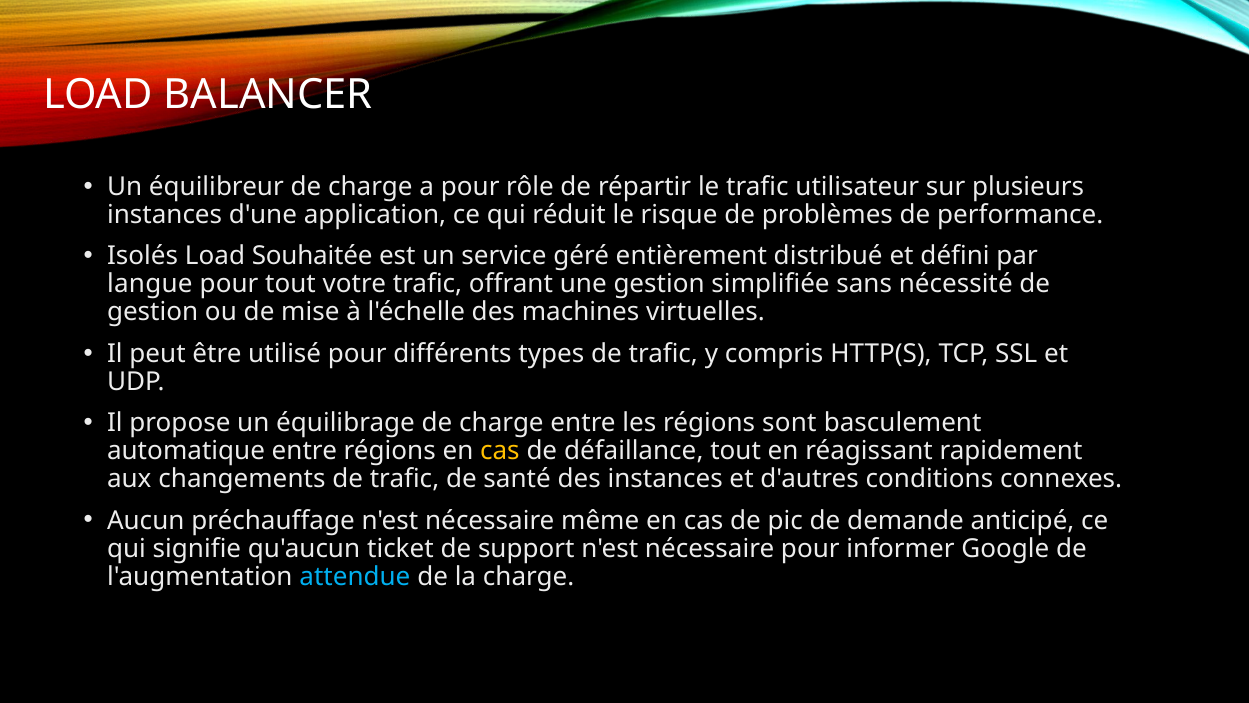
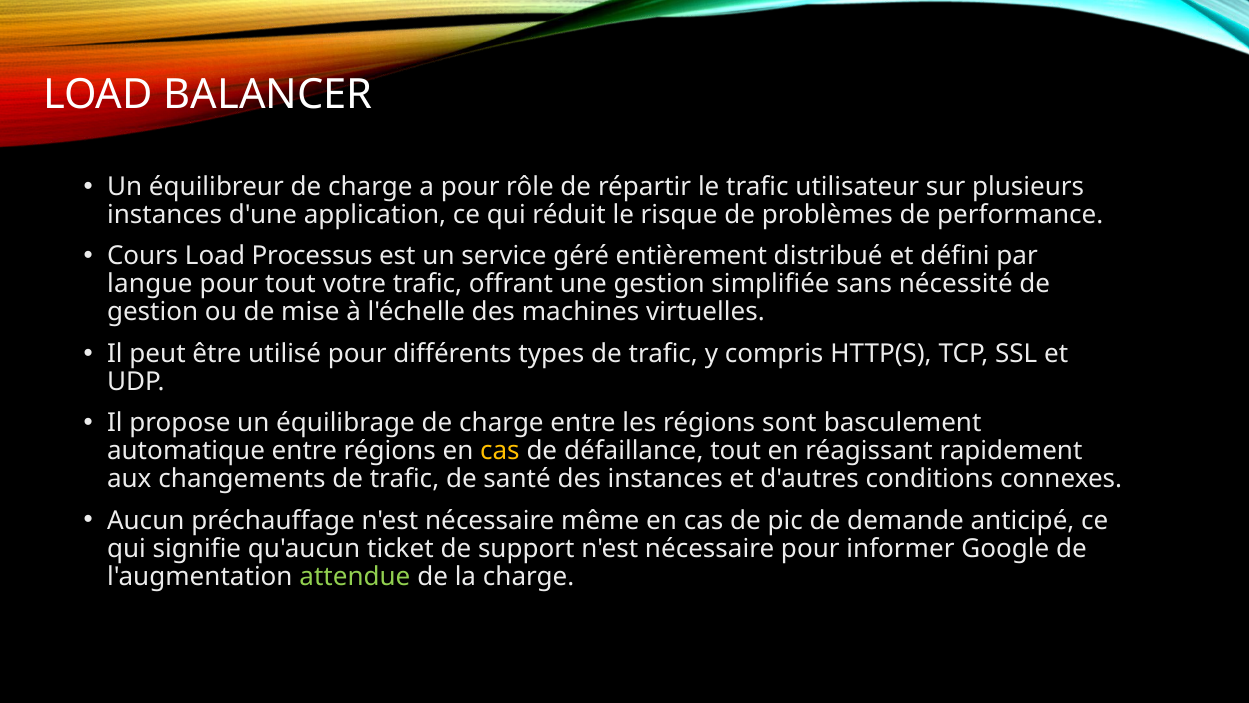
Isolés: Isolés -> Cours
Souhaitée: Souhaitée -> Processus
attendue colour: light blue -> light green
